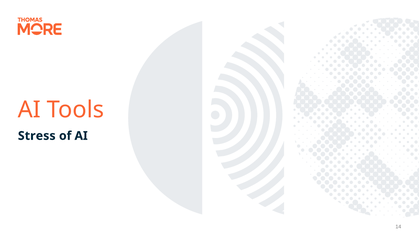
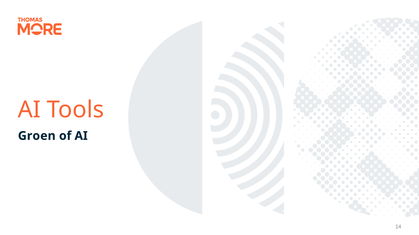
Stress: Stress -> Groen
